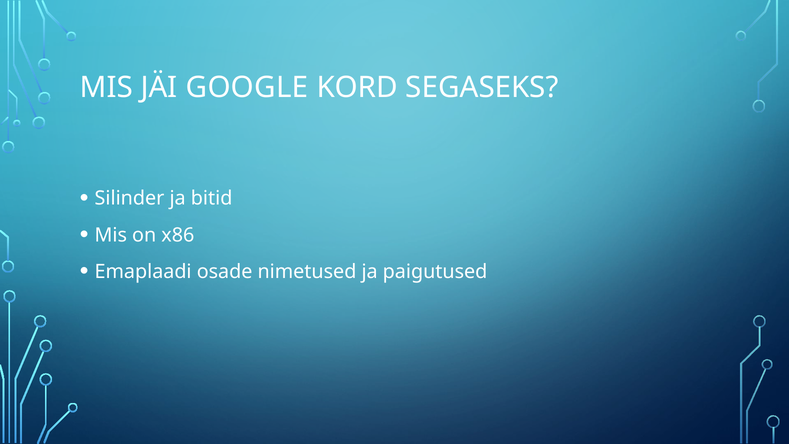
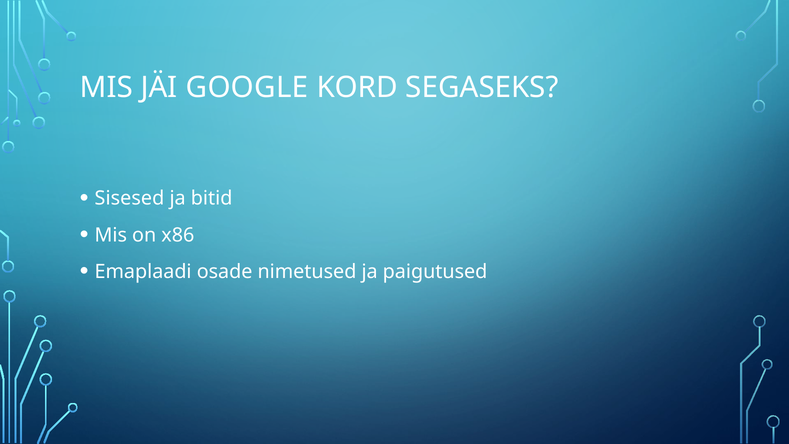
Silinder: Silinder -> Sisesed
